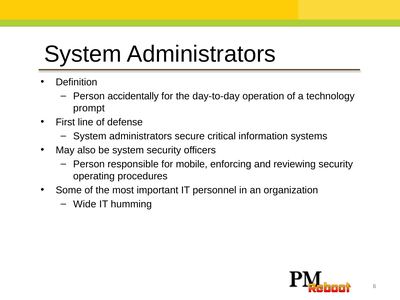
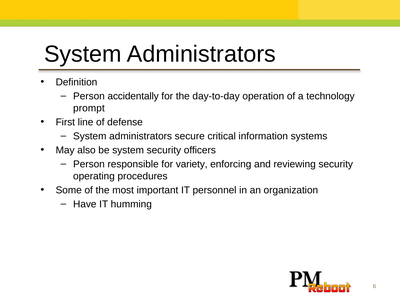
mobile: mobile -> variety
Wide: Wide -> Have
